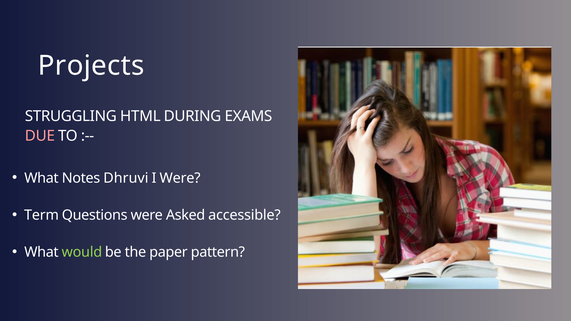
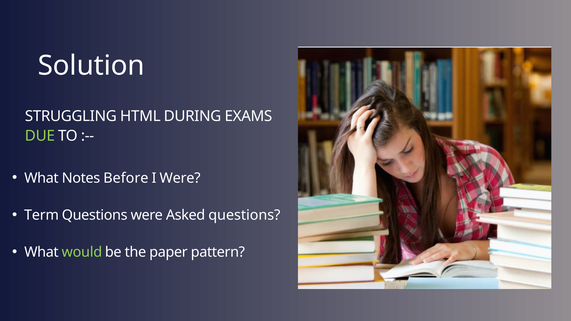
Projects: Projects -> Solution
DUE colour: pink -> light green
Dhruvi: Dhruvi -> Before
Asked accessible: accessible -> questions
